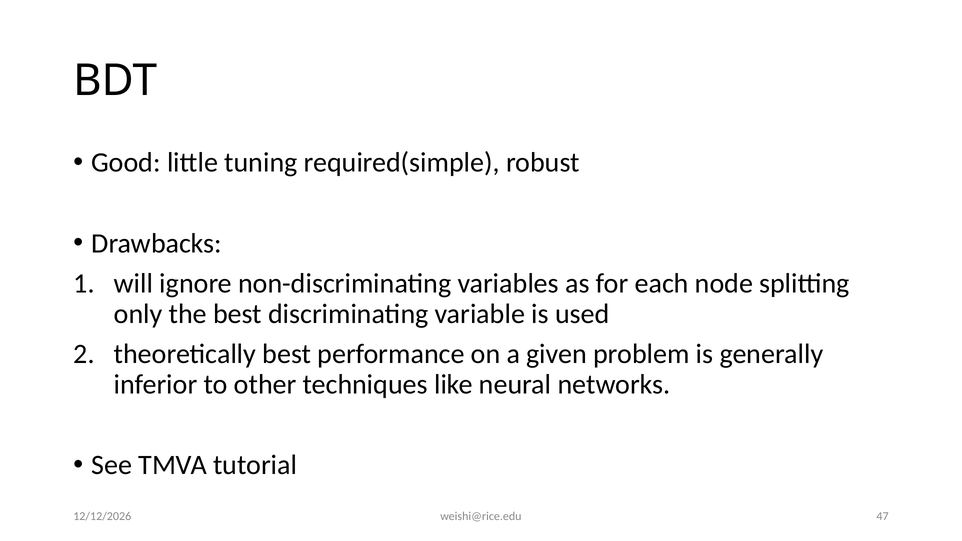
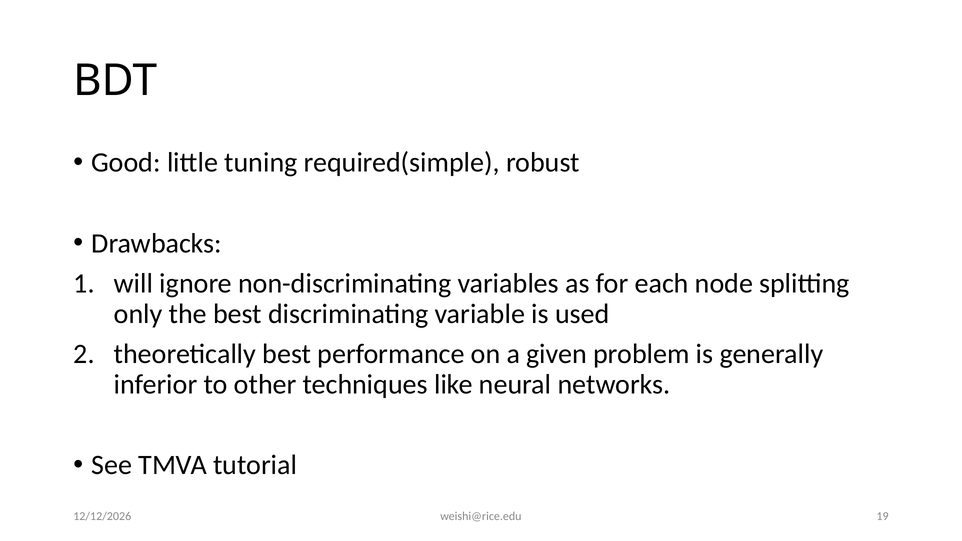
47: 47 -> 19
